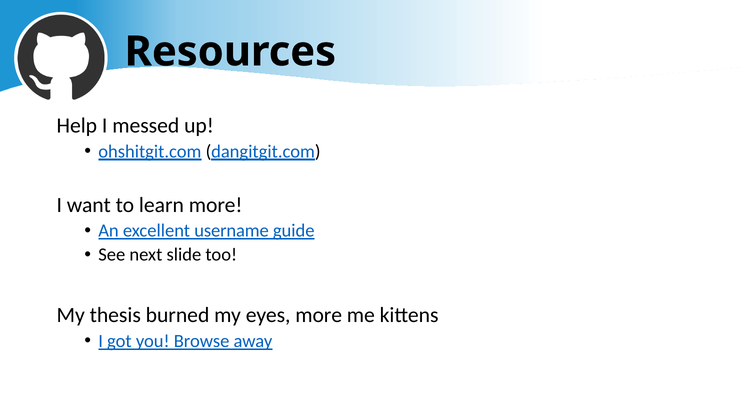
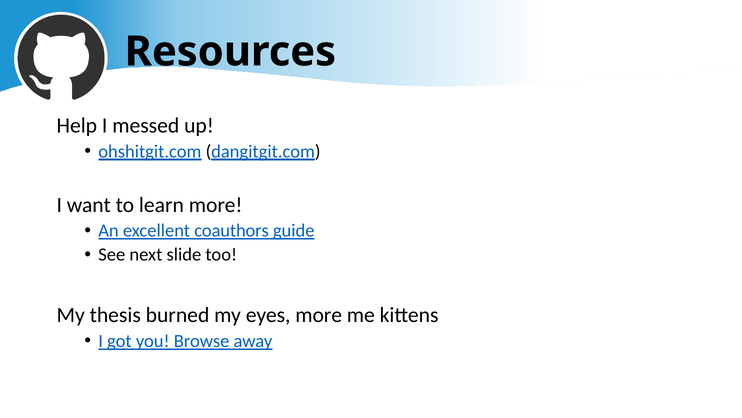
username: username -> coauthors
